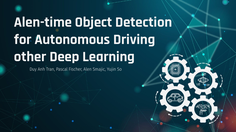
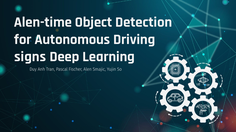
other: other -> signs
